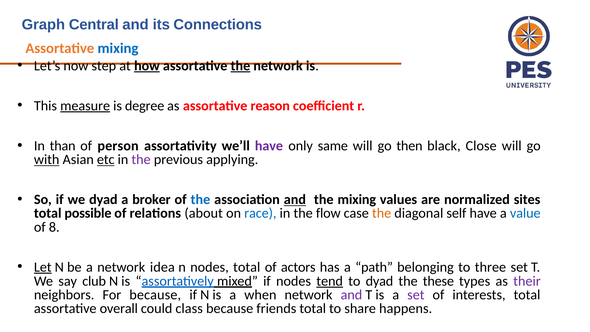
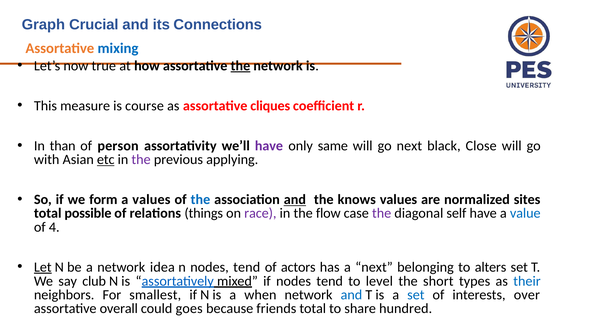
Central: Central -> Crucial
step: step -> true
how underline: present -> none
measure underline: present -> none
degree: degree -> course
reason: reason -> cliques
go then: then -> next
with underline: present -> none
we dyad: dyad -> form
a broker: broker -> values
the mixing: mixing -> knows
about: about -> things
race colour: blue -> purple
the at (382, 213) colour: orange -> purple
8: 8 -> 4
n nodes total: total -> tend
a path: path -> next
three: three -> alters
tend at (330, 281) underline: present -> none
to dyad: dyad -> level
these: these -> short
their colour: purple -> blue
For because: because -> smallest
and at (351, 295) colour: purple -> blue
set at (416, 295) colour: purple -> blue
interests total: total -> over
class: class -> goes
happens: happens -> hundred
